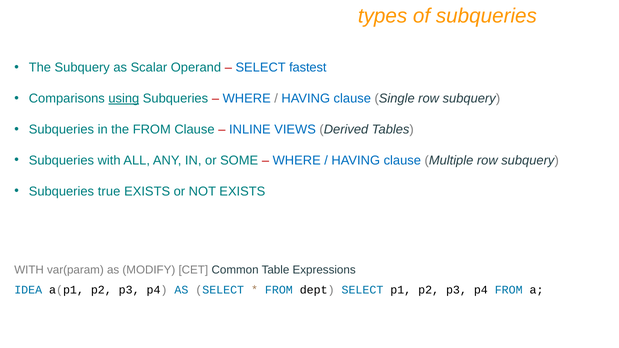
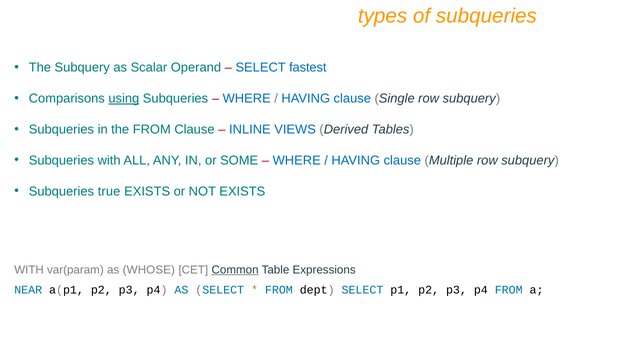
MODIFY: MODIFY -> WHOSE
Common underline: none -> present
IDEA: IDEA -> NEAR
